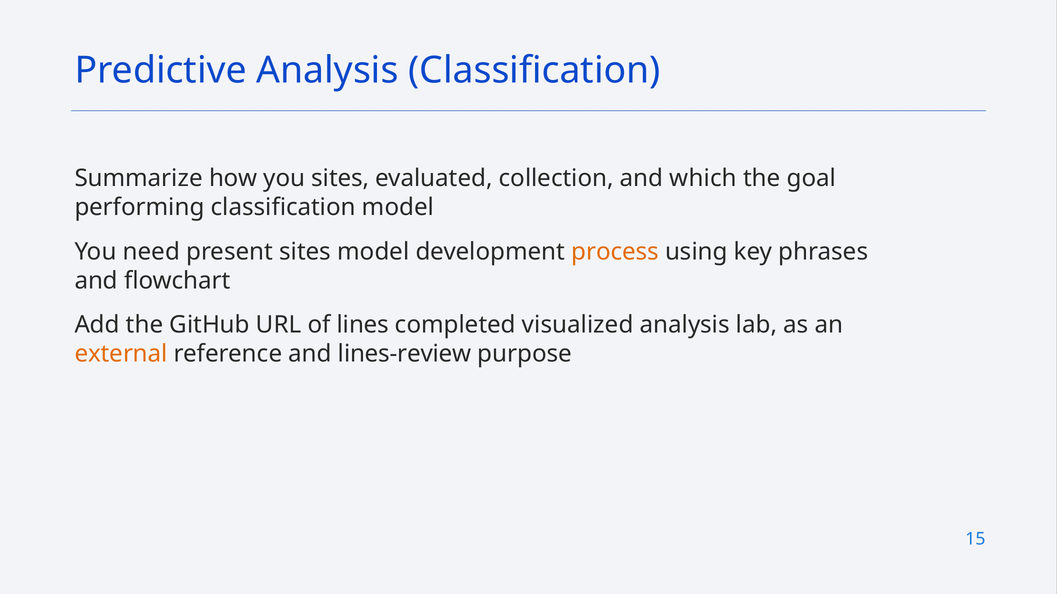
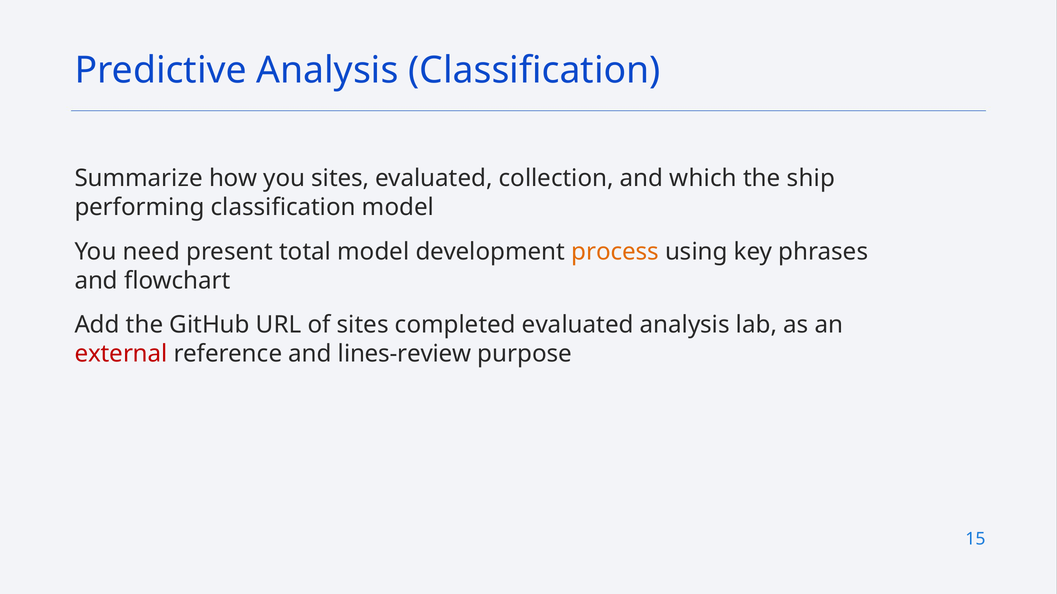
goal: goal -> ship
present sites: sites -> total
of lines: lines -> sites
completed visualized: visualized -> evaluated
external colour: orange -> red
